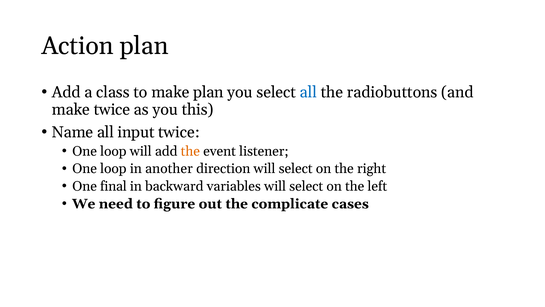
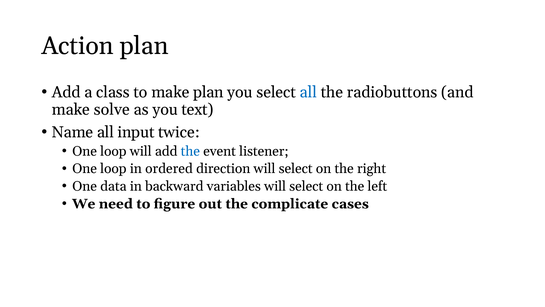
make twice: twice -> solve
this: this -> text
the at (190, 151) colour: orange -> blue
another: another -> ordered
final: final -> data
